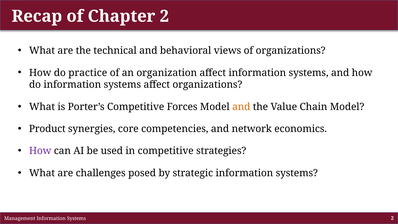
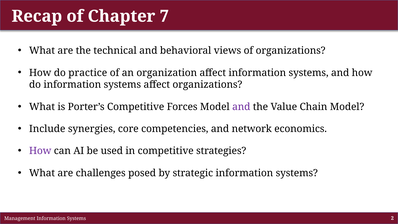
Chapter 2: 2 -> 7
and at (241, 107) colour: orange -> purple
Product: Product -> Include
